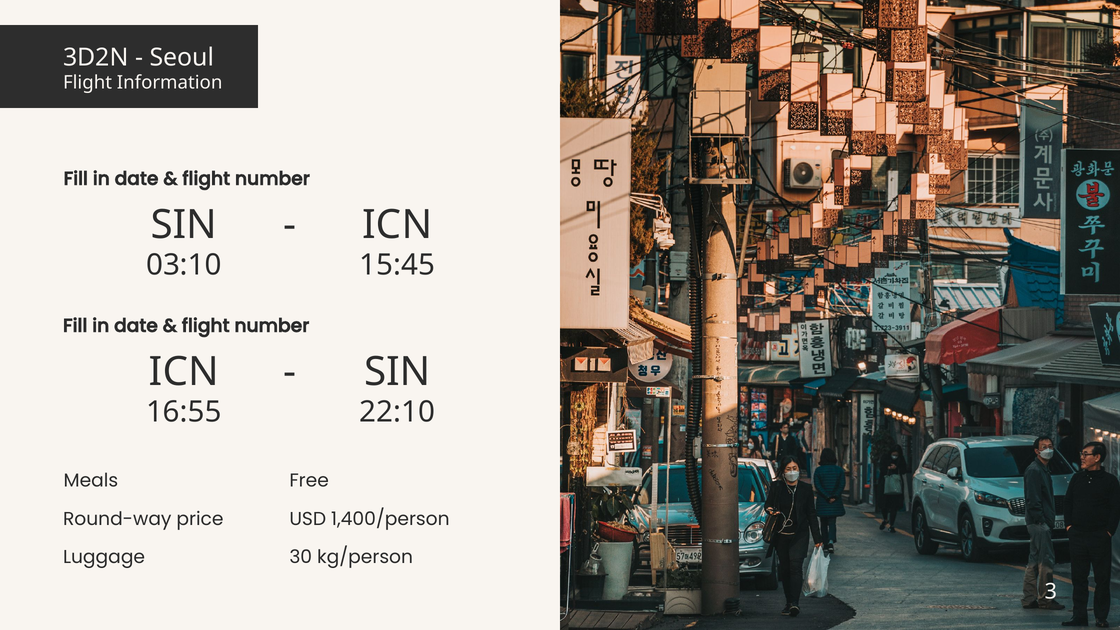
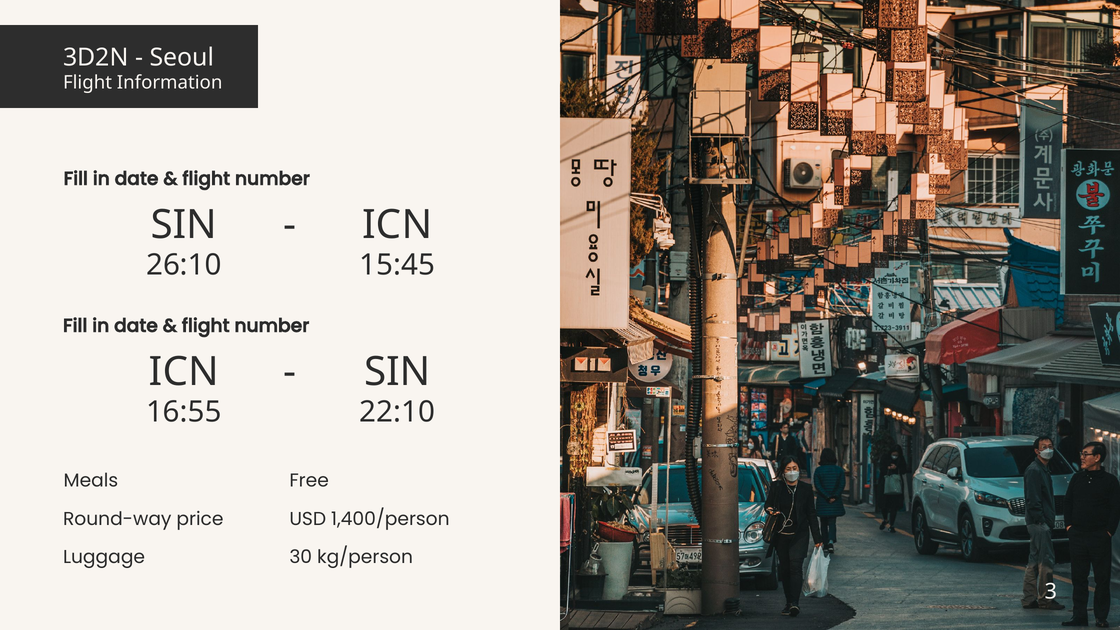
03:10: 03:10 -> 26:10
